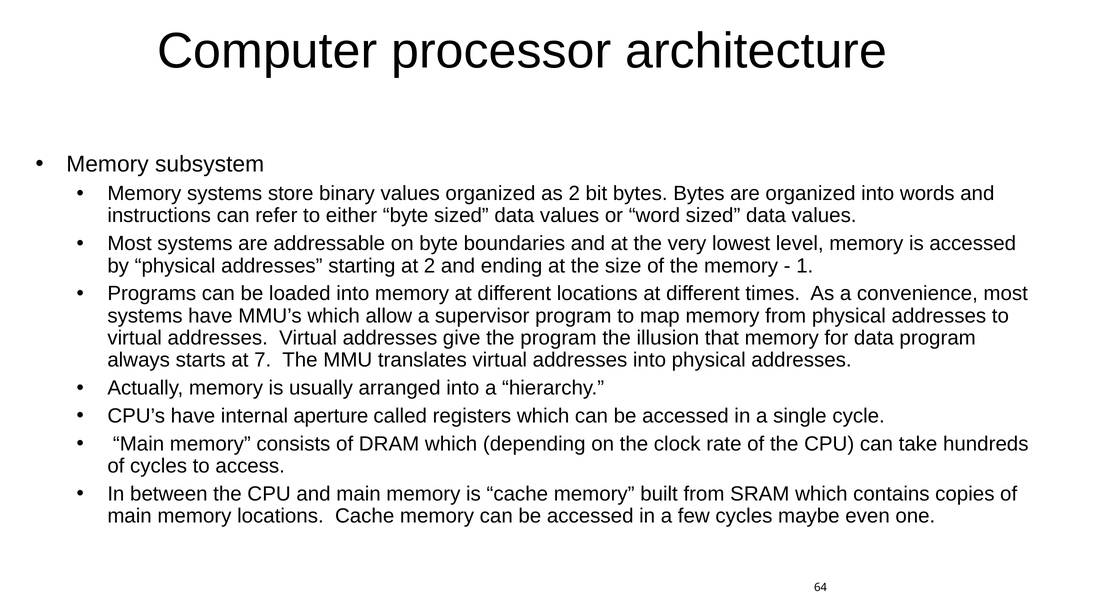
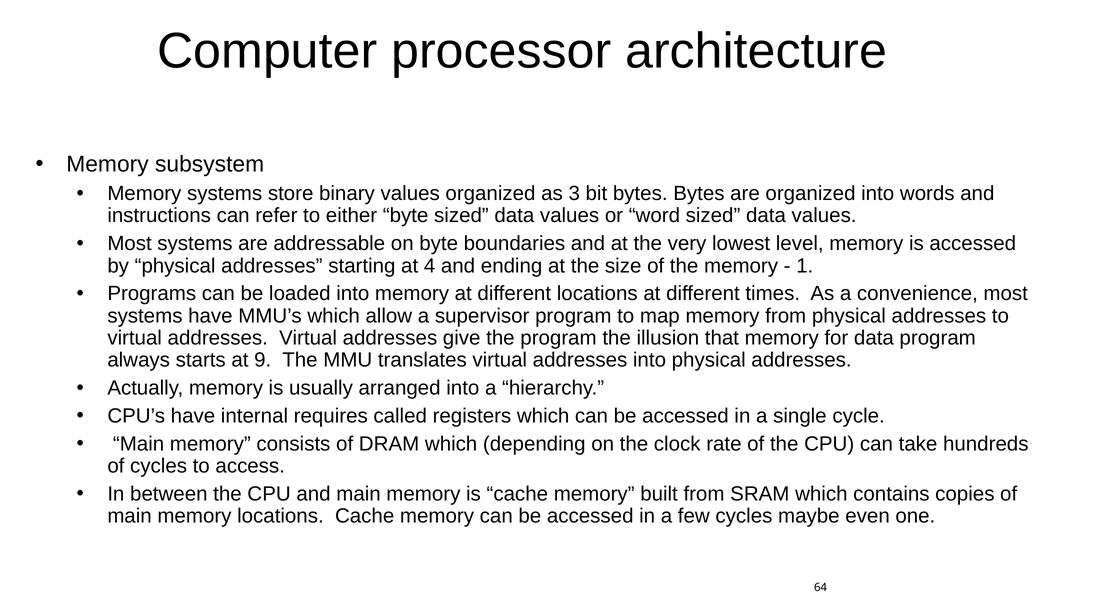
as 2: 2 -> 3
at 2: 2 -> 4
7: 7 -> 9
aperture: aperture -> requires
